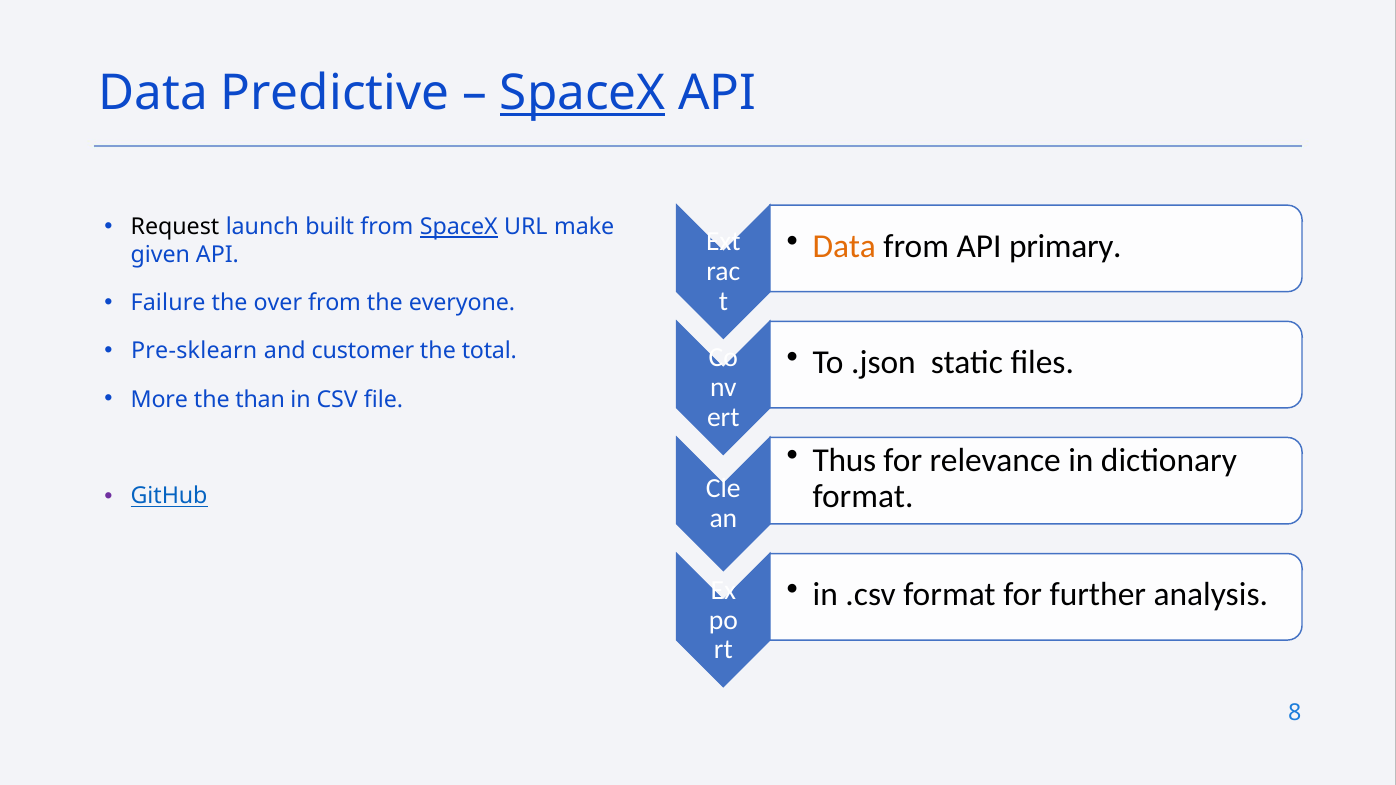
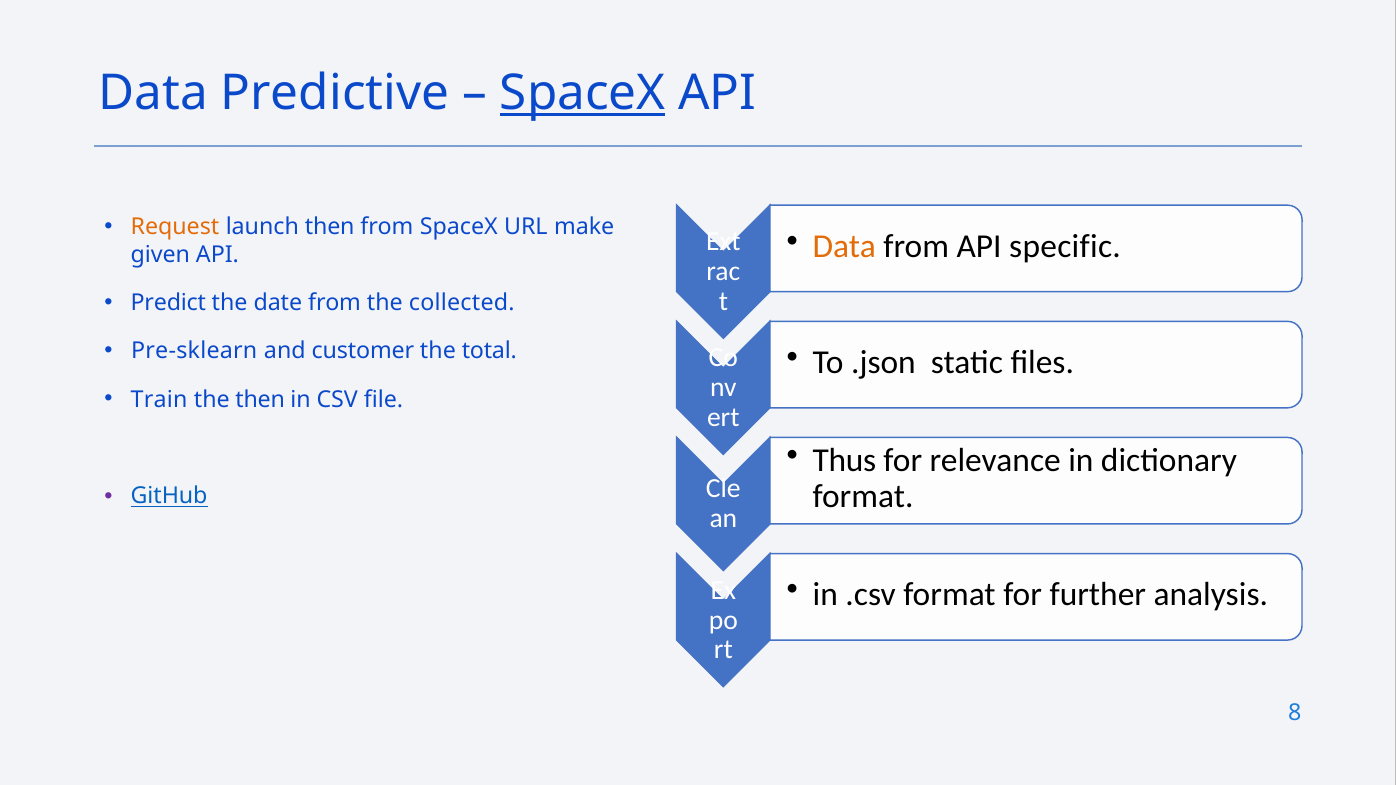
Request colour: black -> orange
launch built: built -> then
SpaceX at (459, 227) underline: present -> none
primary: primary -> specific
Failure: Failure -> Predict
over: over -> date
everyone: everyone -> collected
More: More -> Train
the than: than -> then
